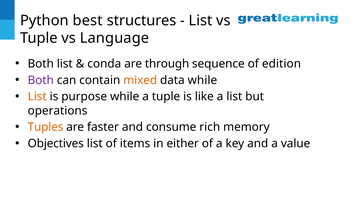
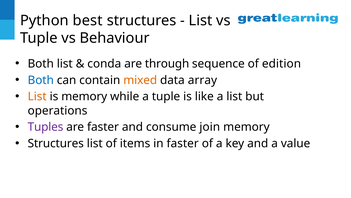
Language: Language -> Behaviour
Both at (41, 80) colour: purple -> blue
data while: while -> array
is purpose: purpose -> memory
Tuples colour: orange -> purple
rich: rich -> join
Objectives at (56, 143): Objectives -> Structures
in either: either -> faster
